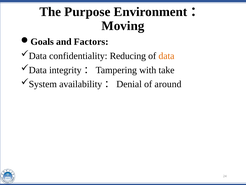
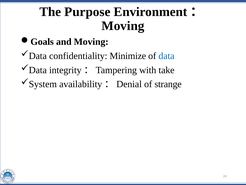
and Factors: Factors -> Moving
Reducing: Reducing -> Minimize
data colour: orange -> blue
around: around -> strange
